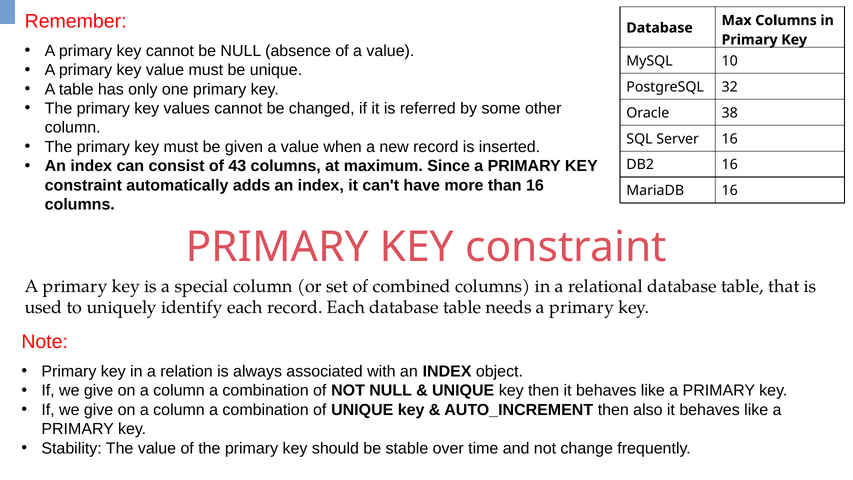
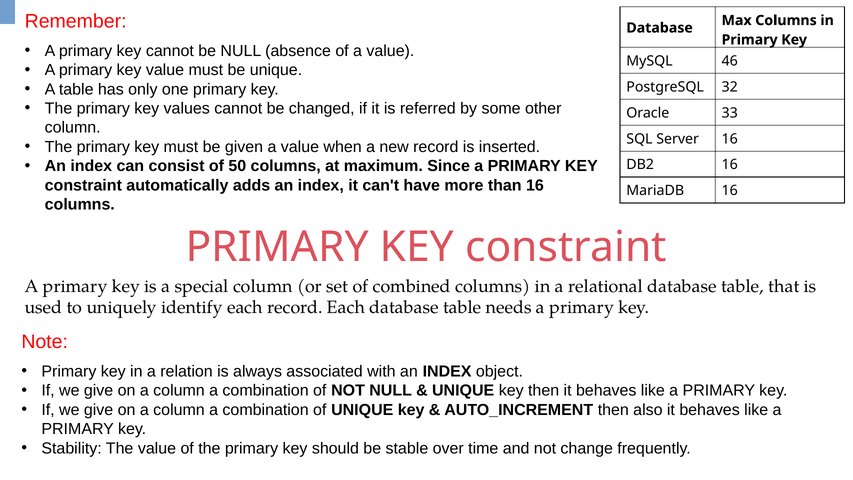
10: 10 -> 46
38: 38 -> 33
43: 43 -> 50
